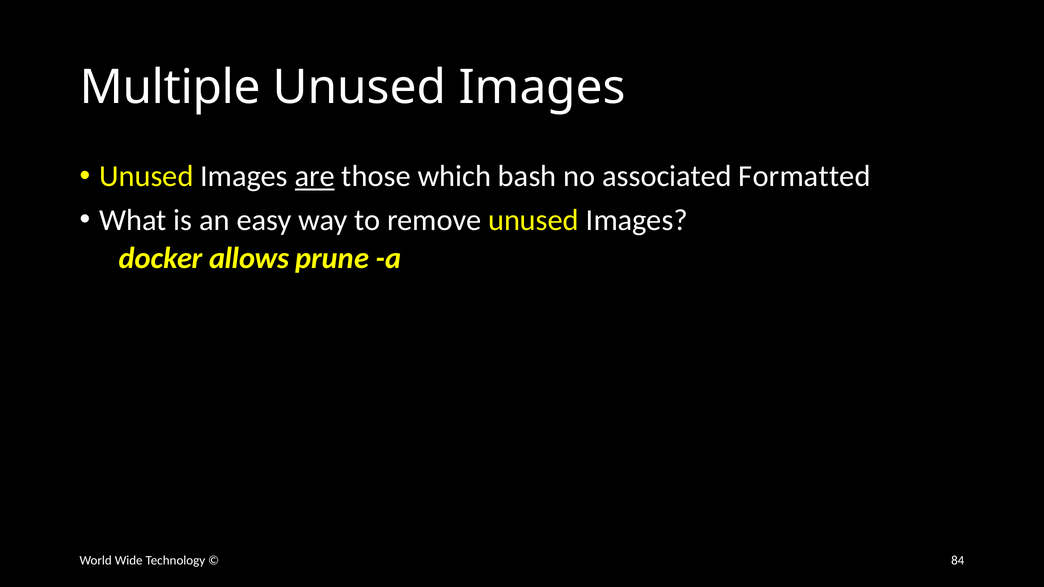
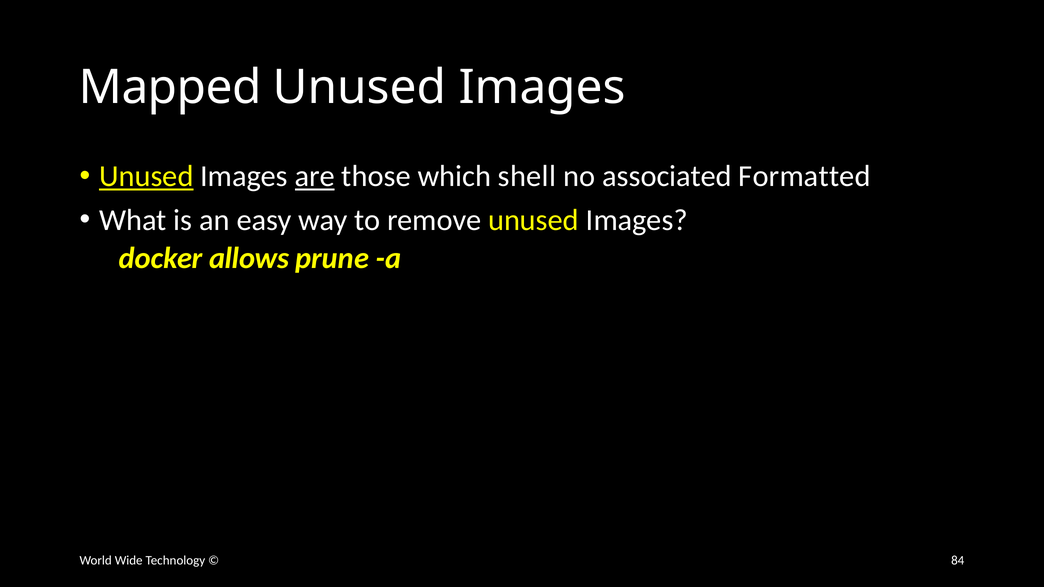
Multiple: Multiple -> Mapped
Unused at (146, 176) underline: none -> present
bash: bash -> shell
